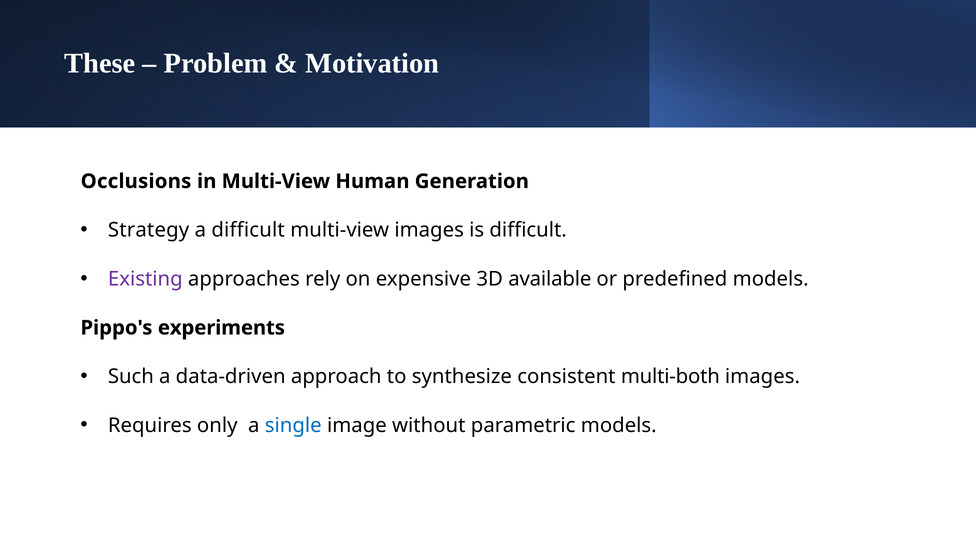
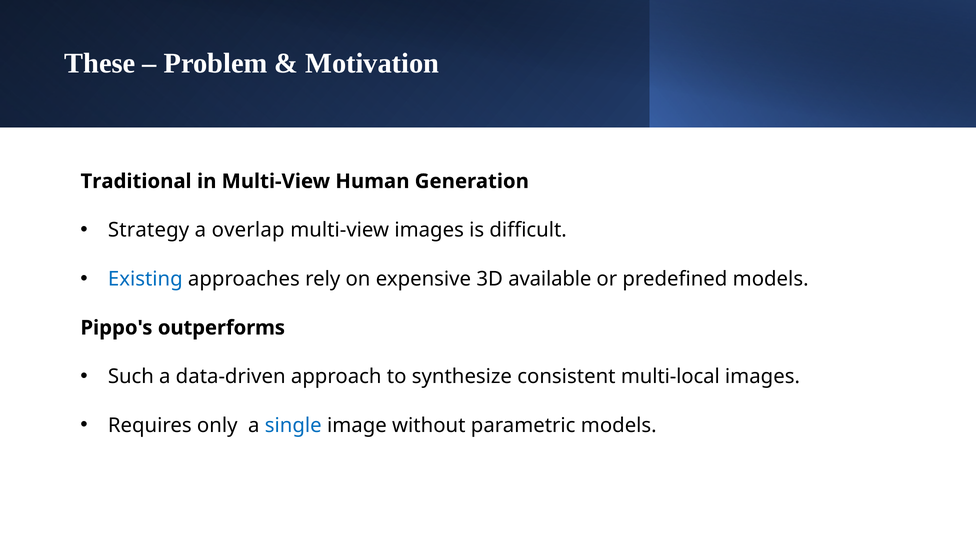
Occlusions: Occlusions -> Traditional
a difficult: difficult -> overlap
Existing colour: purple -> blue
experiments: experiments -> outperforms
multi-both: multi-both -> multi-local
